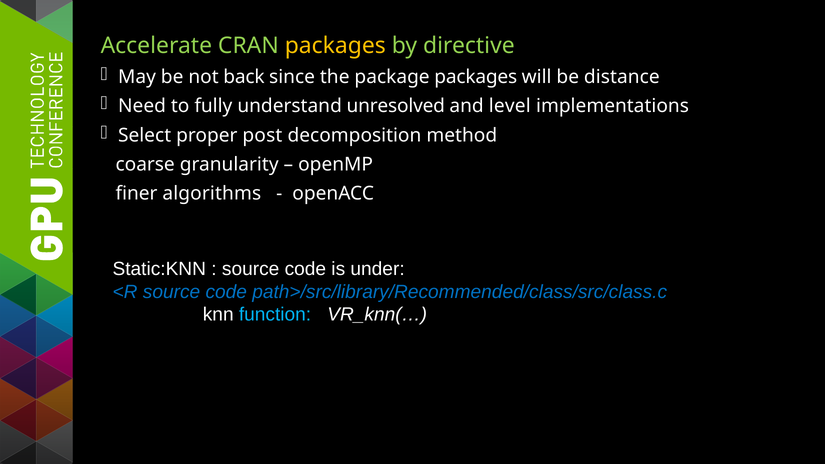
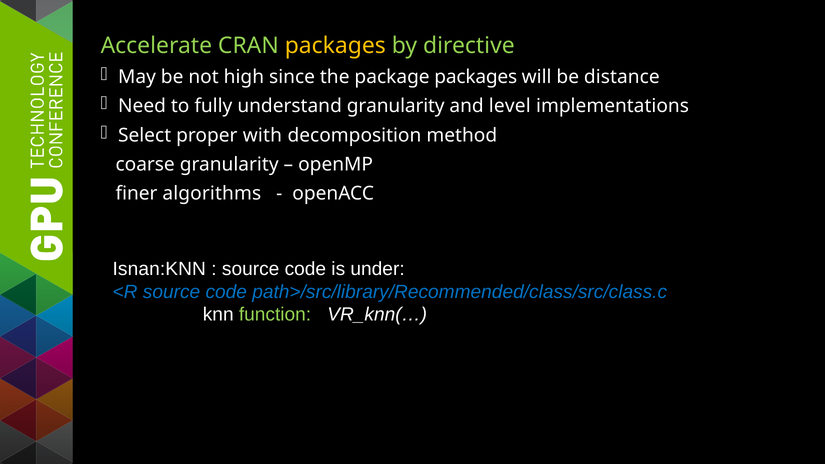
back: back -> high
understand unresolved: unresolved -> granularity
post: post -> with
Static:KNN: Static:KNN -> Isnan:KNN
function colour: light blue -> light green
